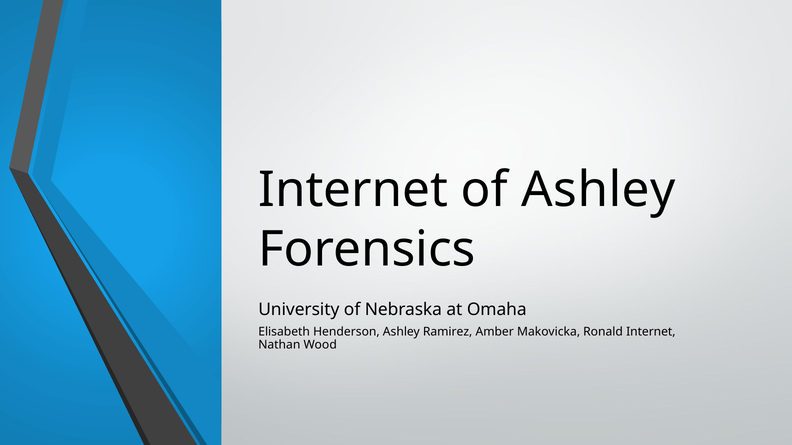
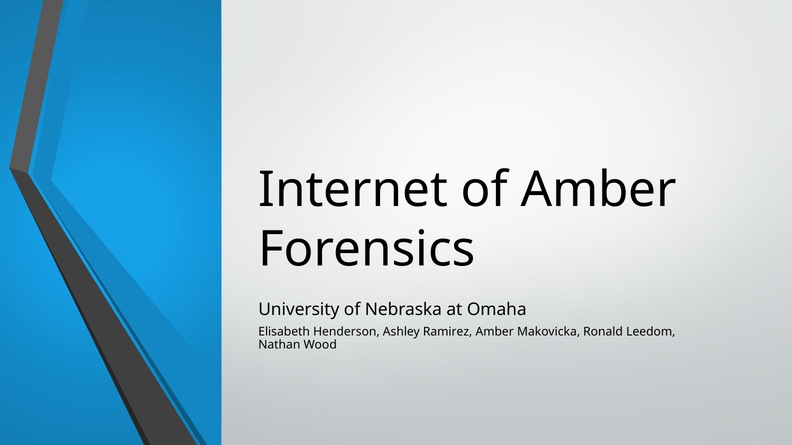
of Ashley: Ashley -> Amber
Ronald Internet: Internet -> Leedom
